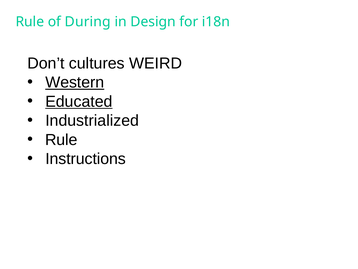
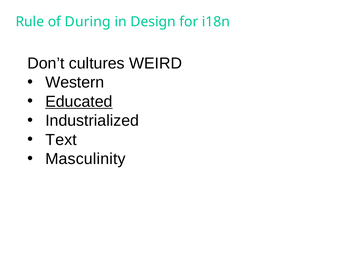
Western underline: present -> none
Rule at (61, 140): Rule -> Text
Instructions: Instructions -> Masculinity
